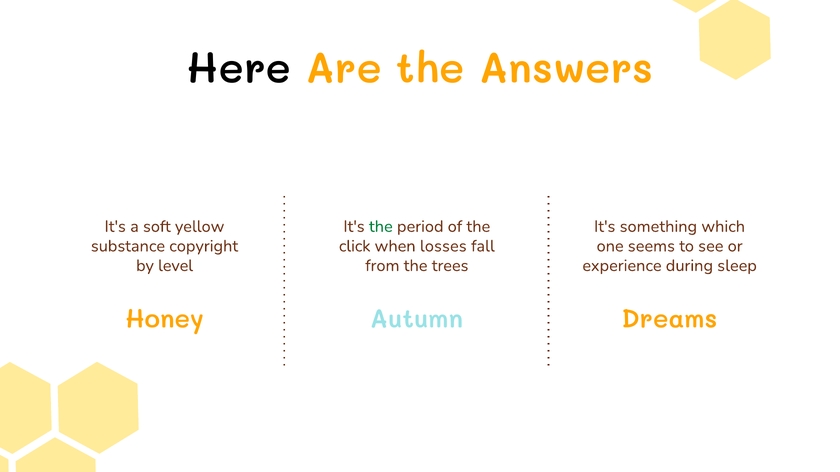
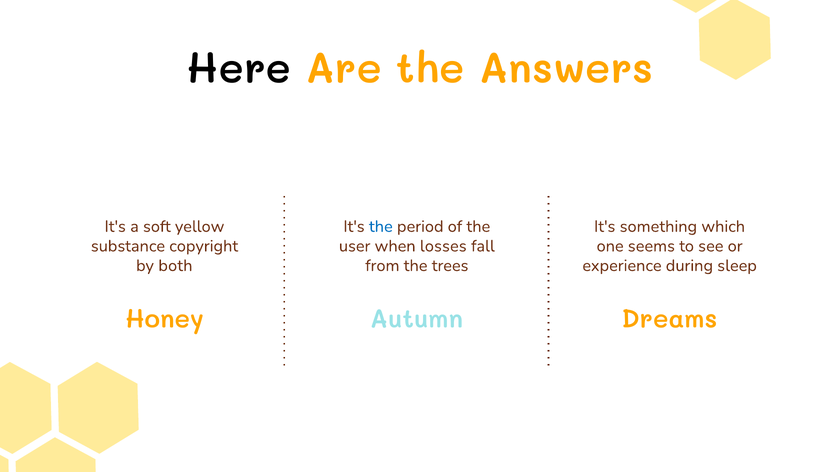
the at (381, 227) colour: green -> blue
click: click -> user
level: level -> both
